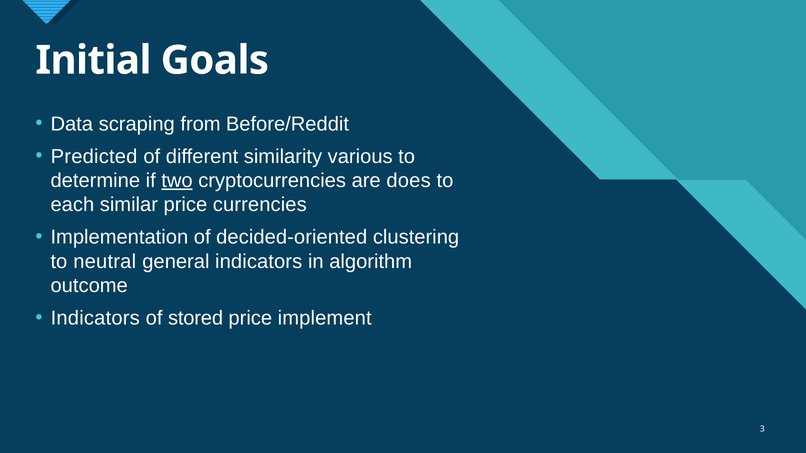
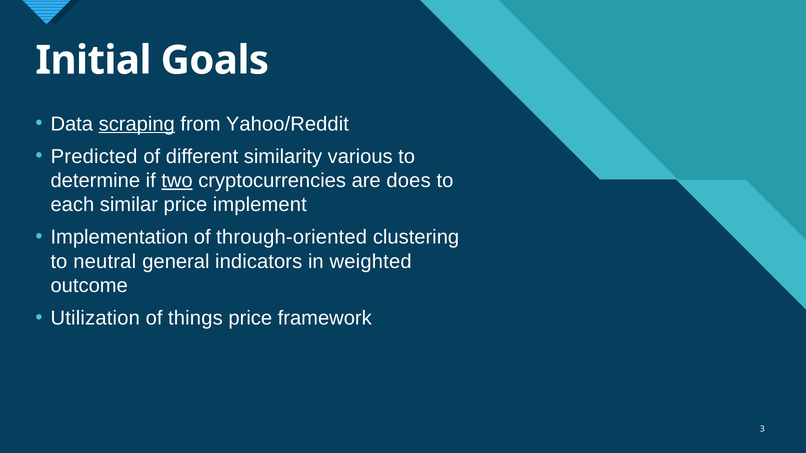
scraping underline: none -> present
Before/Reddit: Before/Reddit -> Yahoo/Reddit
currencies: currencies -> implement
decided-oriented: decided-oriented -> through-oriented
algorithm: algorithm -> weighted
Indicators at (95, 318): Indicators -> Utilization
stored: stored -> things
implement: implement -> framework
